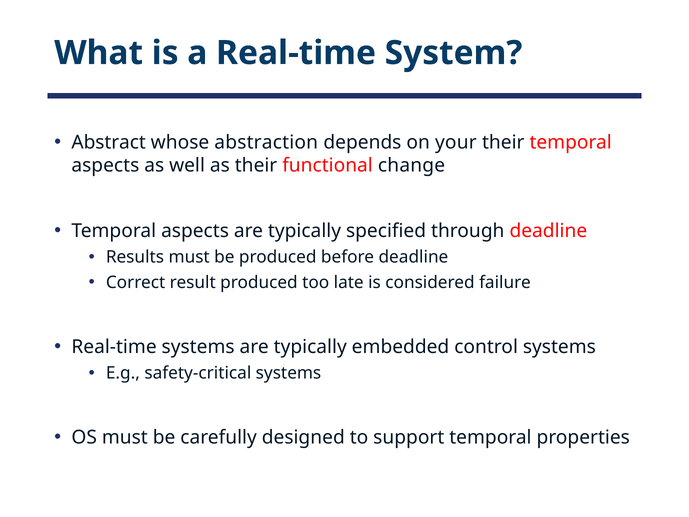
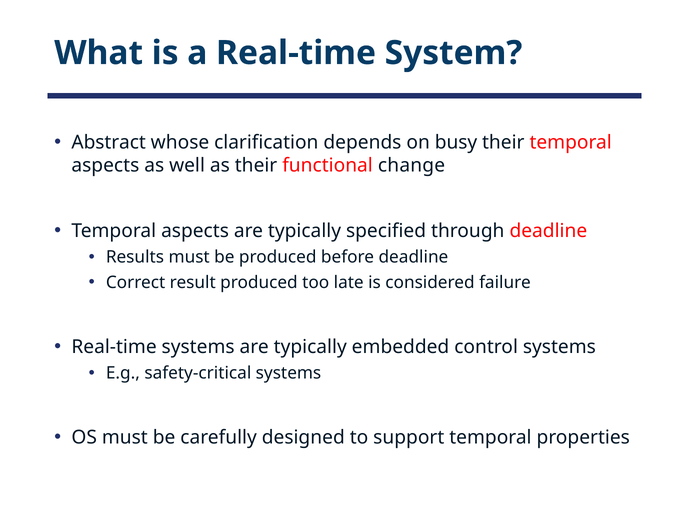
abstraction: abstraction -> clarification
your: your -> busy
